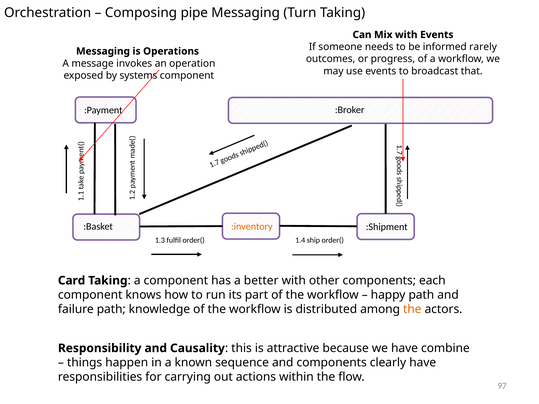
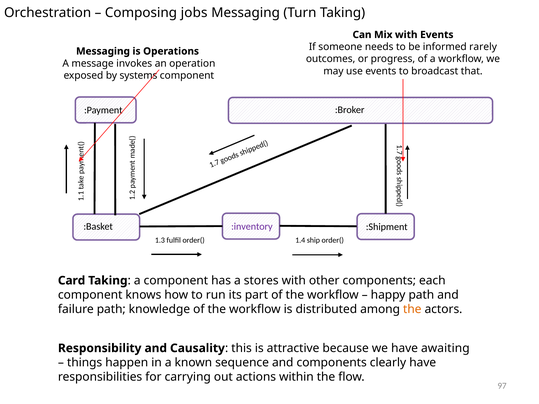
pipe: pipe -> jobs
:inventory colour: orange -> purple
better: better -> stores
combine: combine -> awaiting
